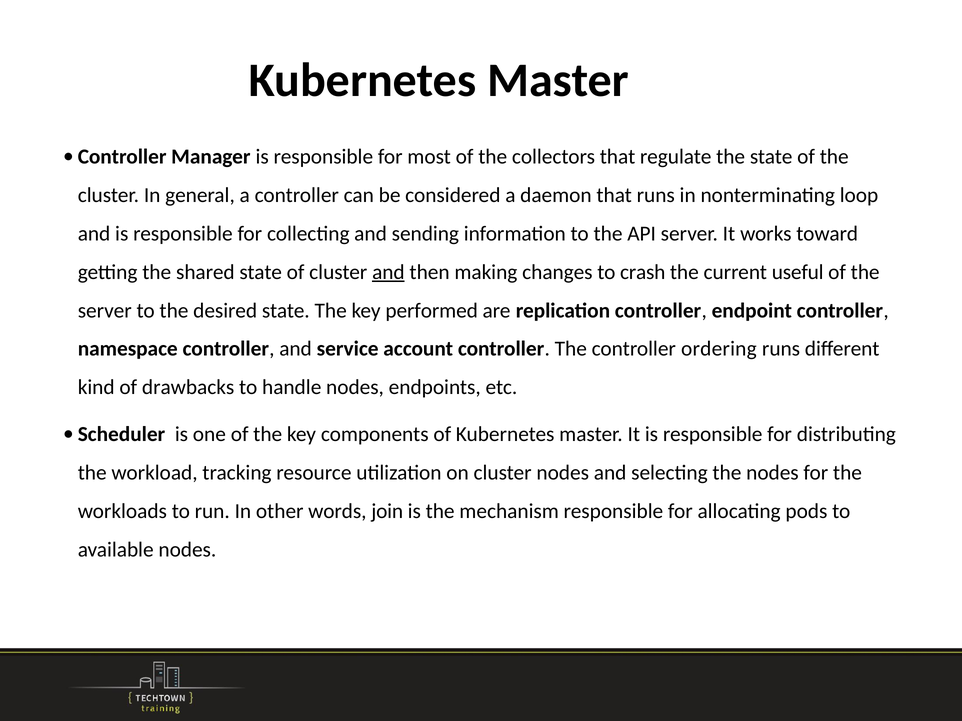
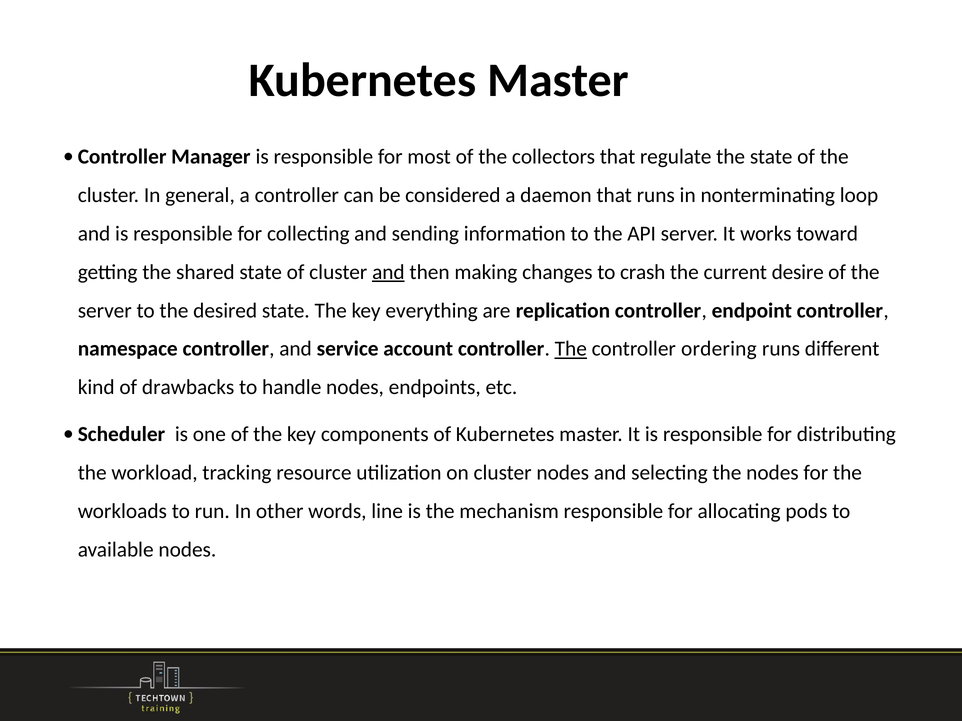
useful: useful -> desire
performed: performed -> everything
The at (571, 349) underline: none -> present
join: join -> line
